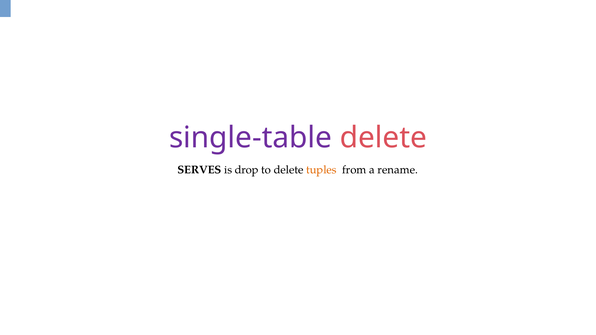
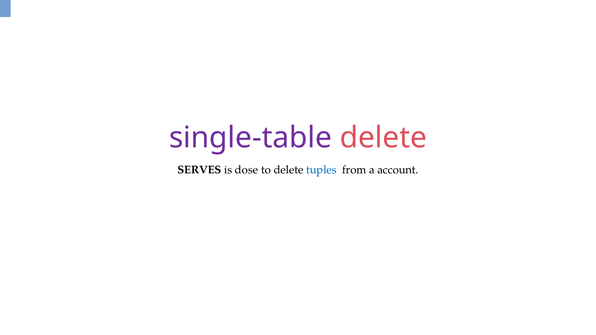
drop: drop -> dose
tuples colour: orange -> blue
rename: rename -> account
